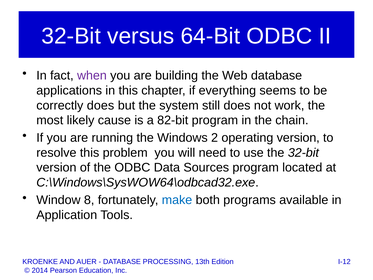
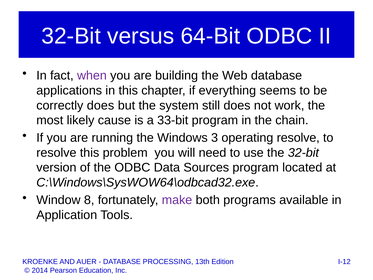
82-bit: 82-bit -> 33-bit
2: 2 -> 3
operating version: version -> resolve
make colour: blue -> purple
